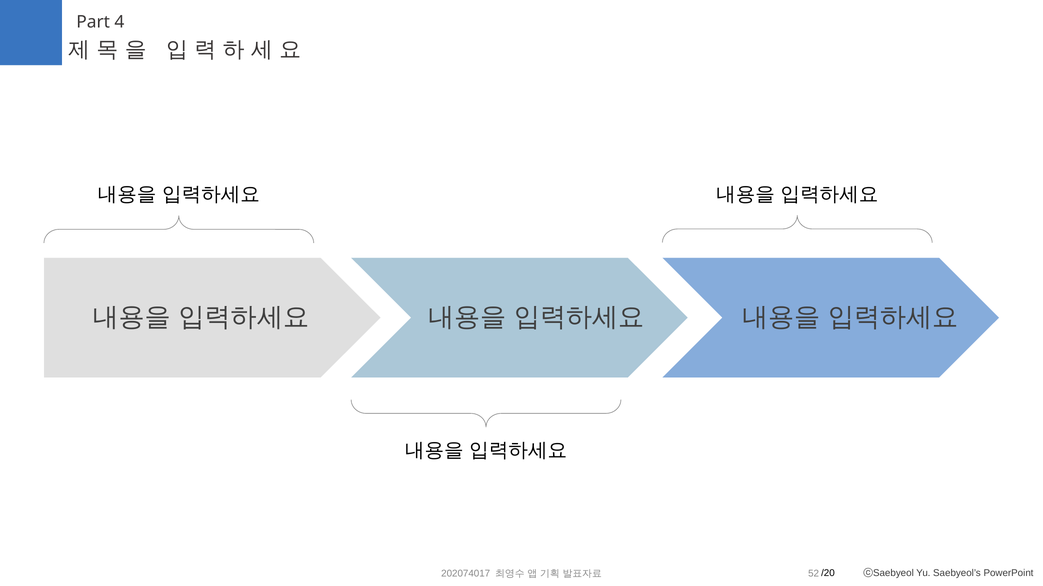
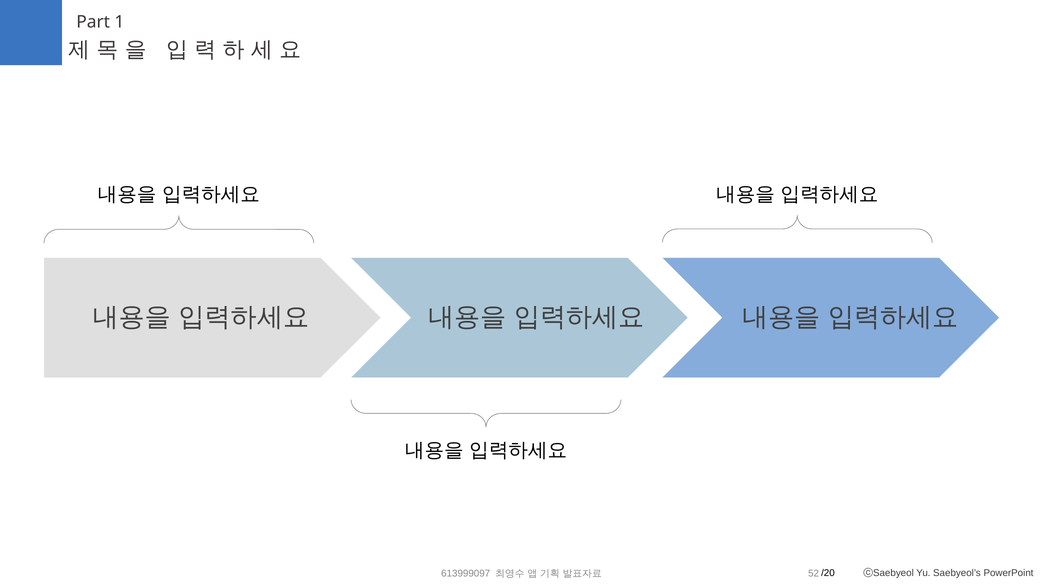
4: 4 -> 1
202074017: 202074017 -> 613999097
